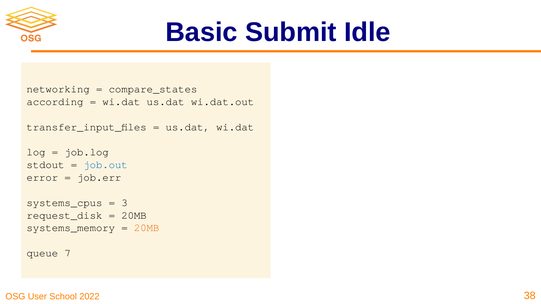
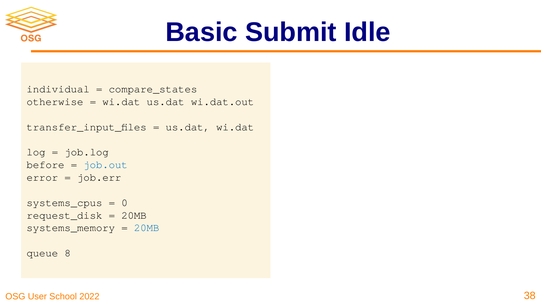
networking: networking -> individual
according: according -> otherwise
stdout: stdout -> before
3: 3 -> 0
20MB at (147, 228) colour: orange -> blue
7: 7 -> 8
